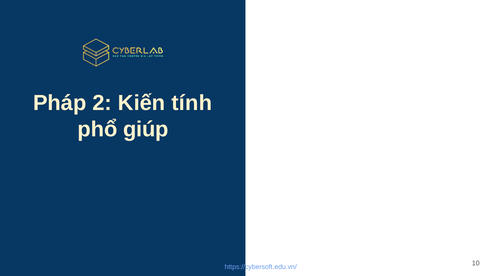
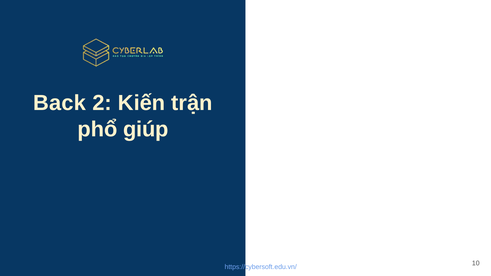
Pháp: Pháp -> Back
tính: tính -> trận
